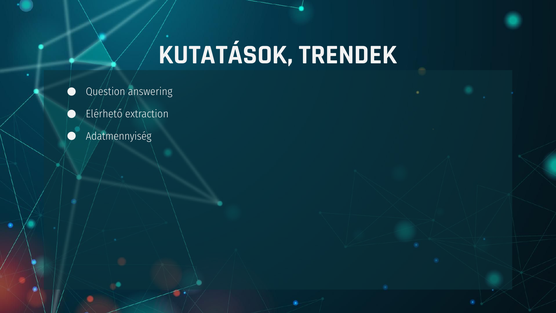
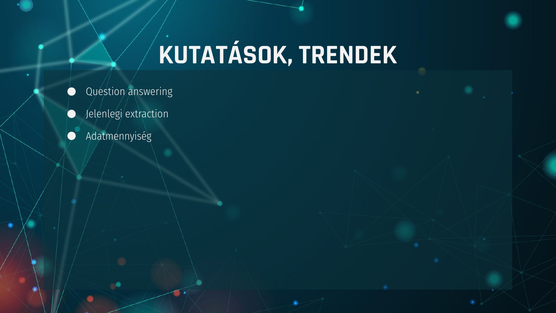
Elérhető: Elérhető -> Jelenlegi
